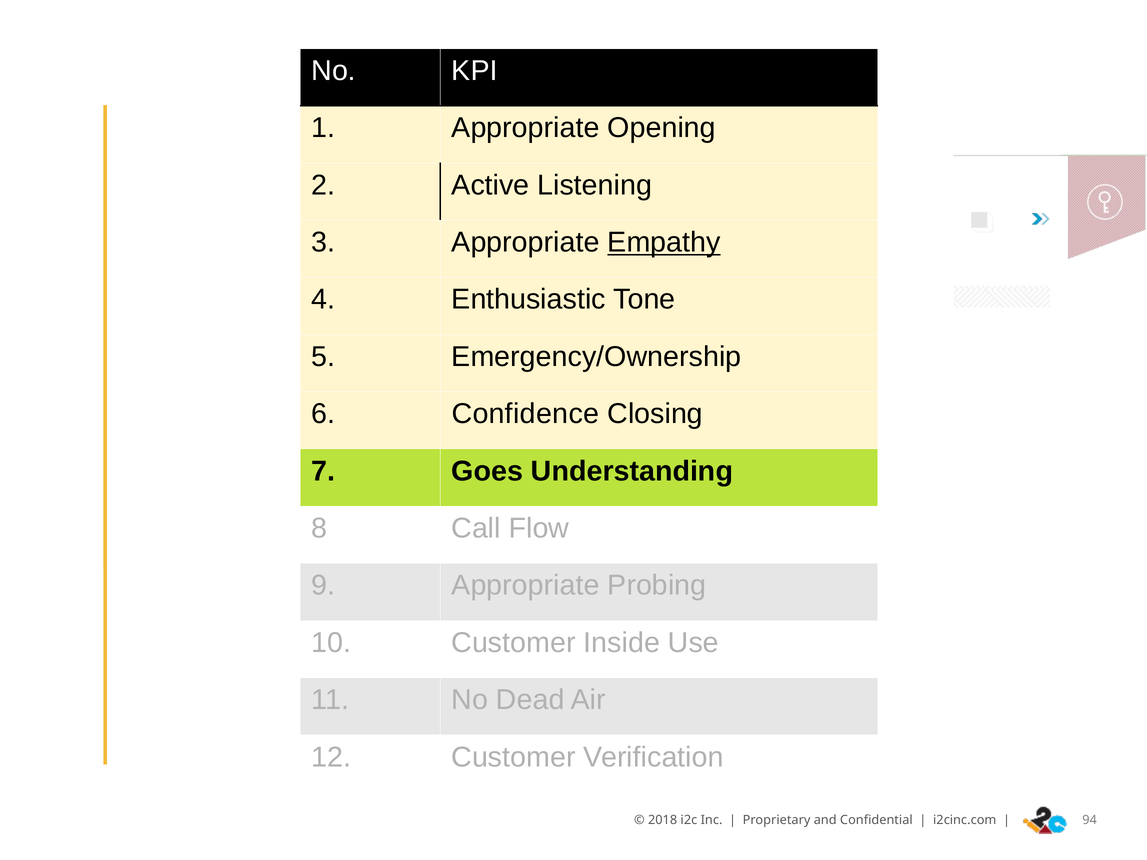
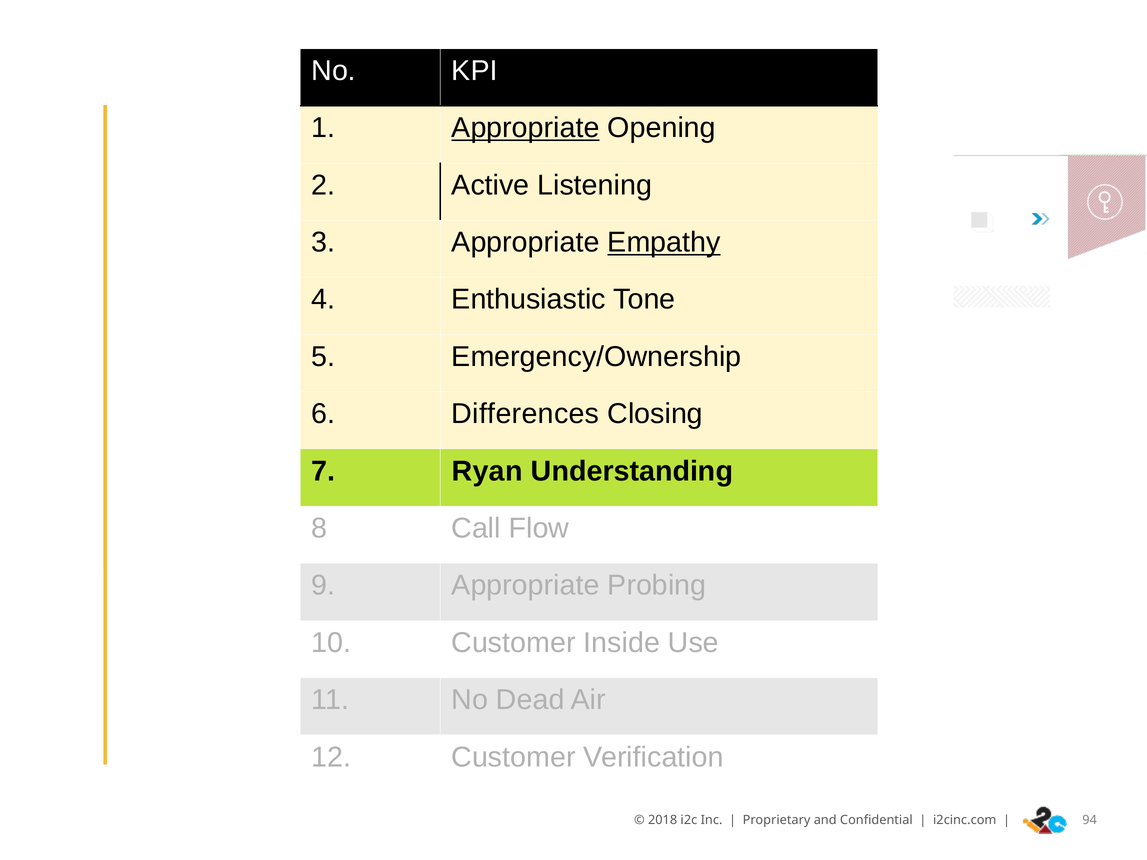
Appropriate at (525, 128) underline: none -> present
Confidence: Confidence -> Differences
Goes: Goes -> Ryan
